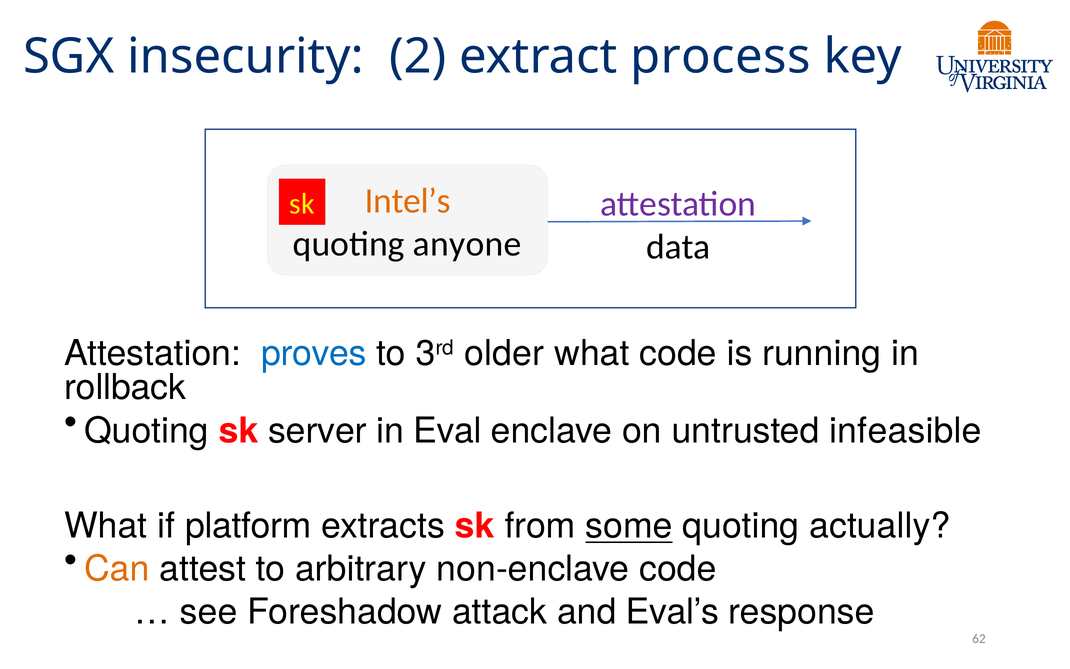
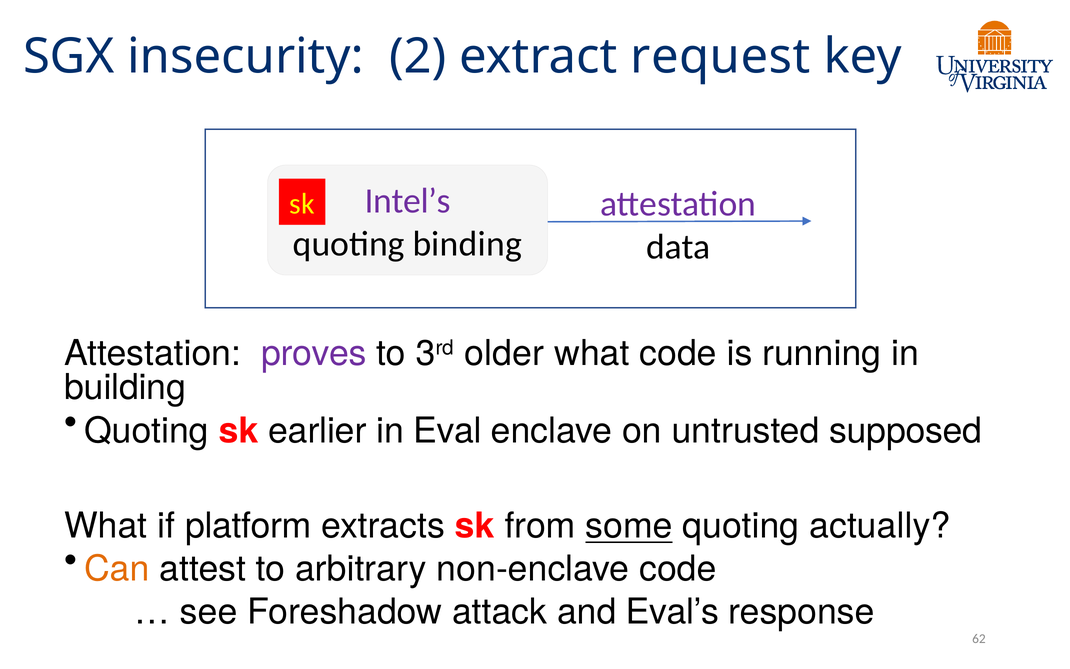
process: process -> request
Intel’s colour: orange -> purple
anyone: anyone -> binding
proves colour: blue -> purple
rollback: rollback -> building
server: server -> earlier
infeasible: infeasible -> supposed
